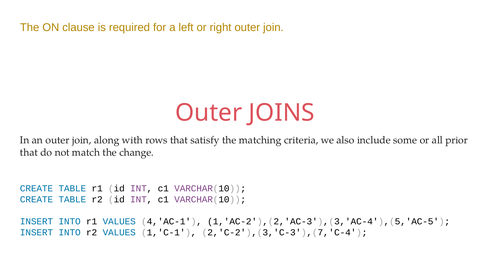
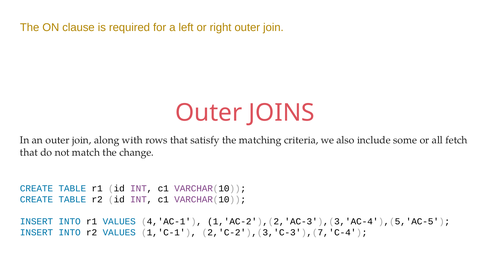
prior: prior -> fetch
